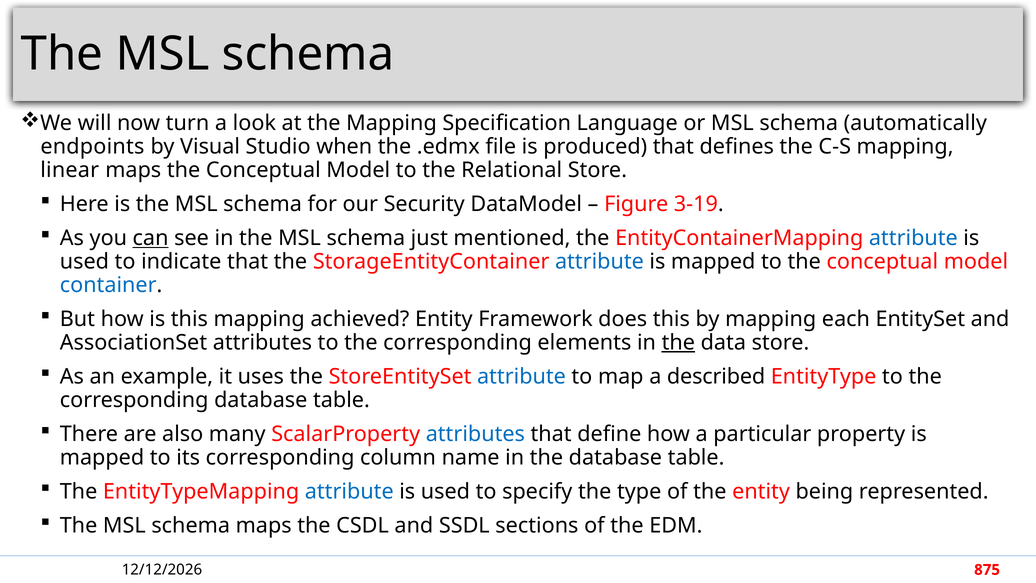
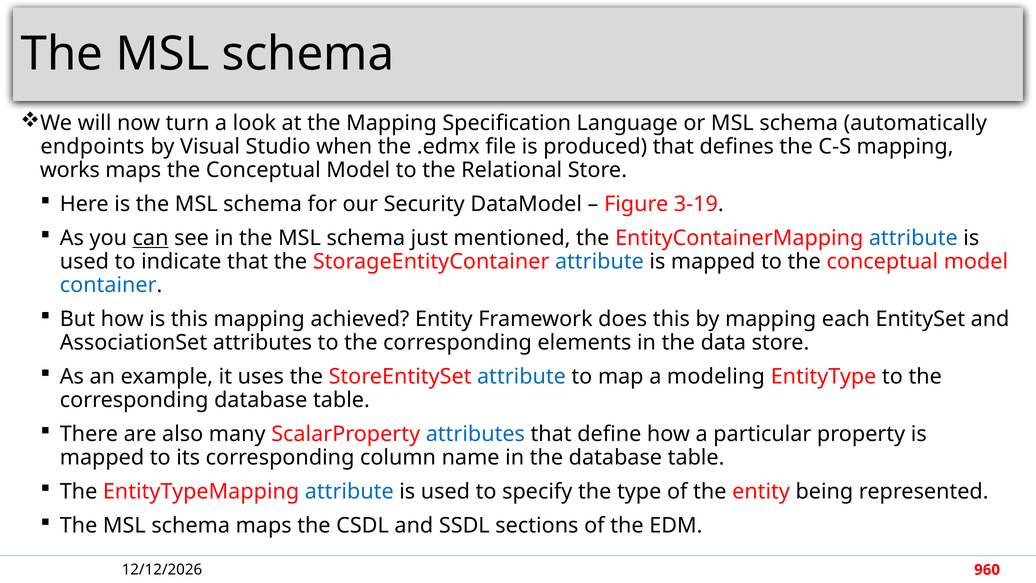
linear: linear -> works
the at (678, 342) underline: present -> none
described: described -> modeling
875: 875 -> 960
